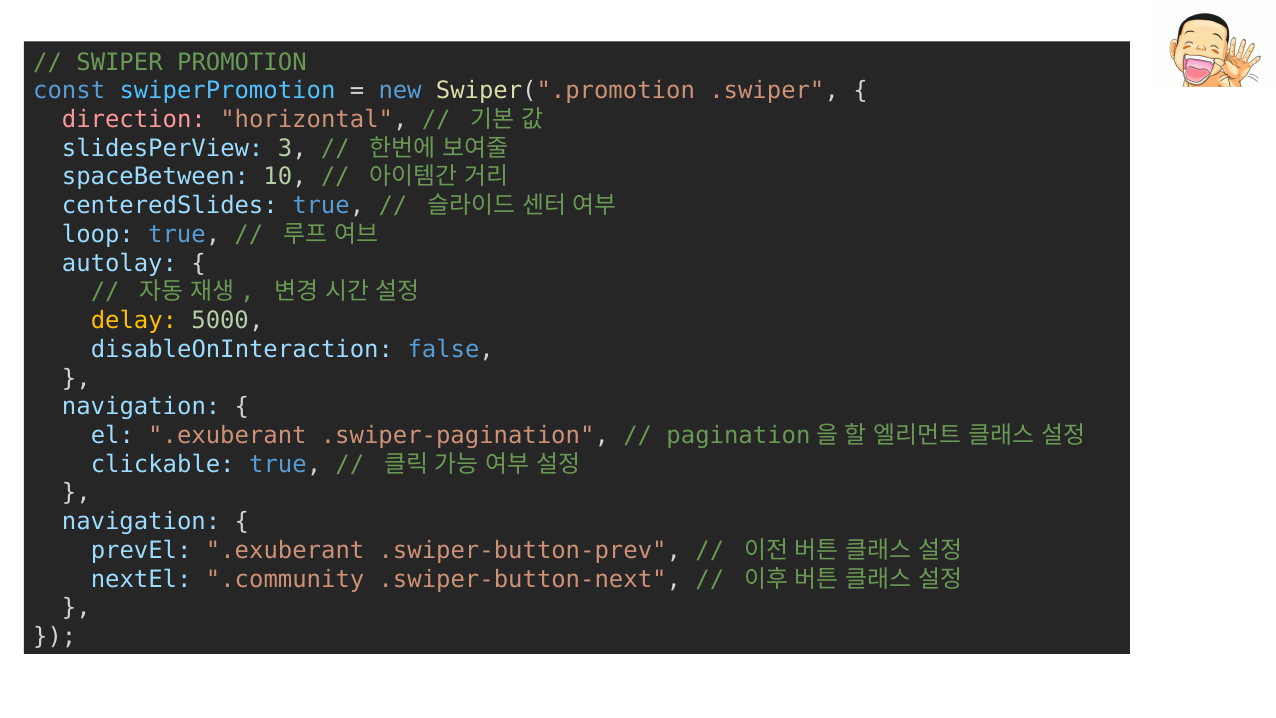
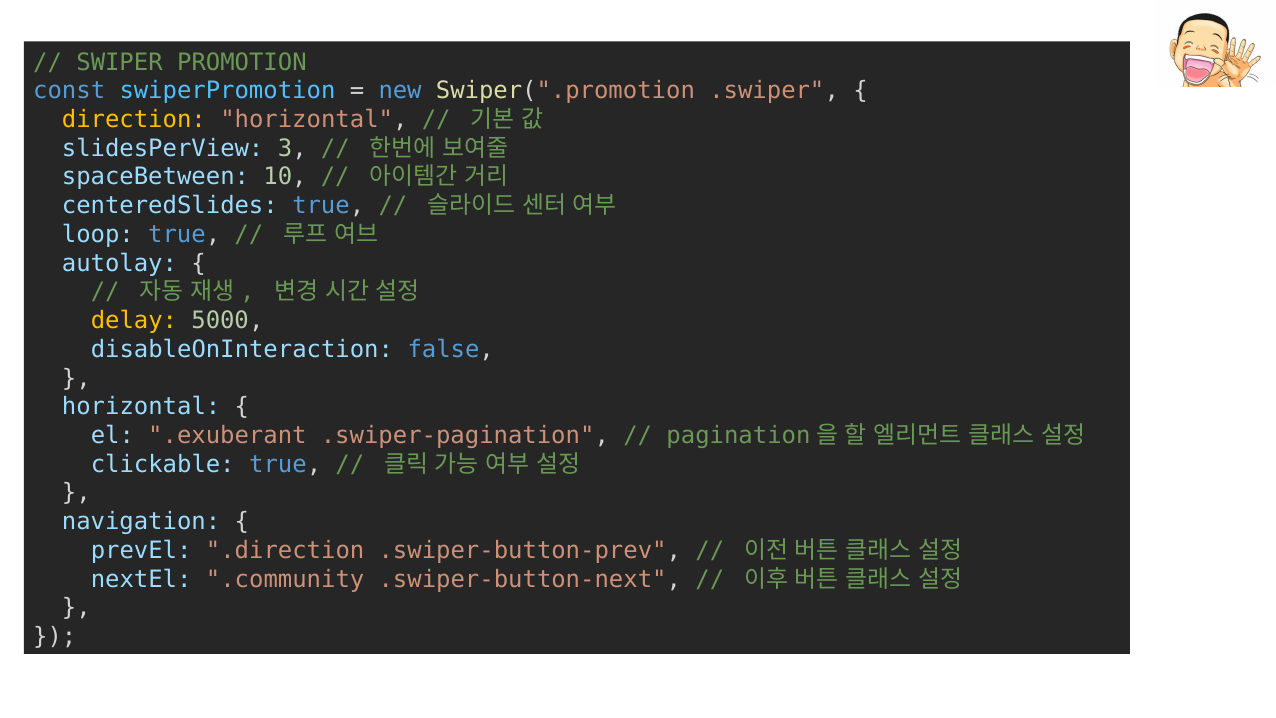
direction colour: pink -> yellow
navigation at (141, 407): navigation -> horizontal
prevEl .exuberant: .exuberant -> .direction
